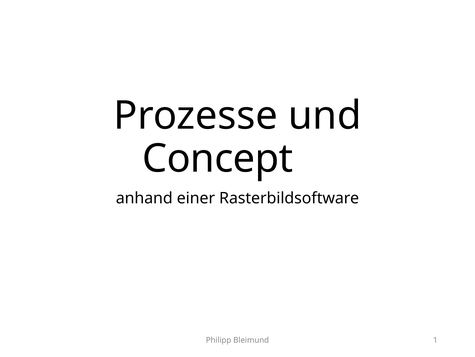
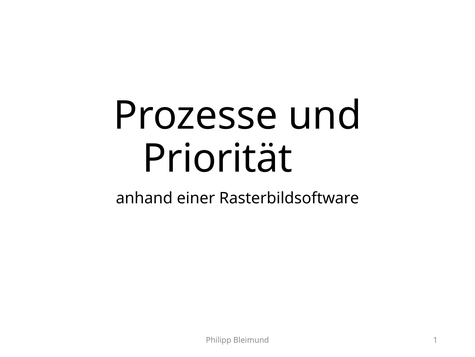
Concept: Concept -> Priorität
